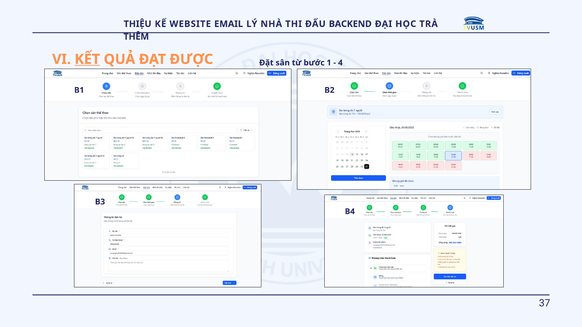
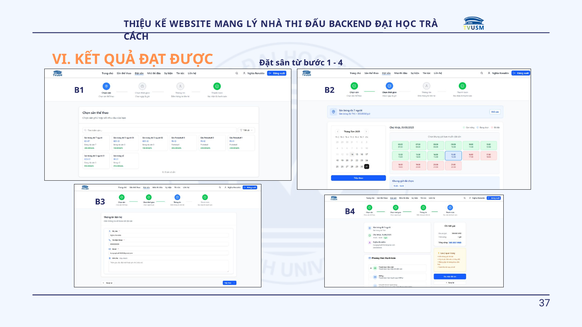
EMAIL: EMAIL -> MANG
THÊM: THÊM -> CÁCH
KẾT underline: present -> none
